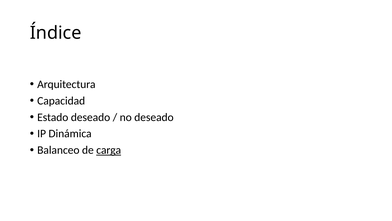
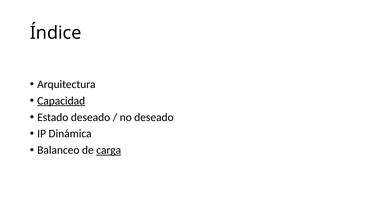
Capacidad underline: none -> present
